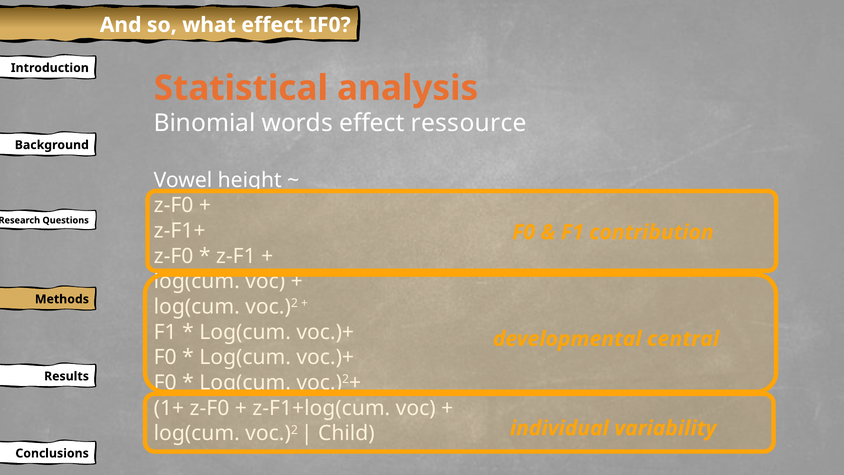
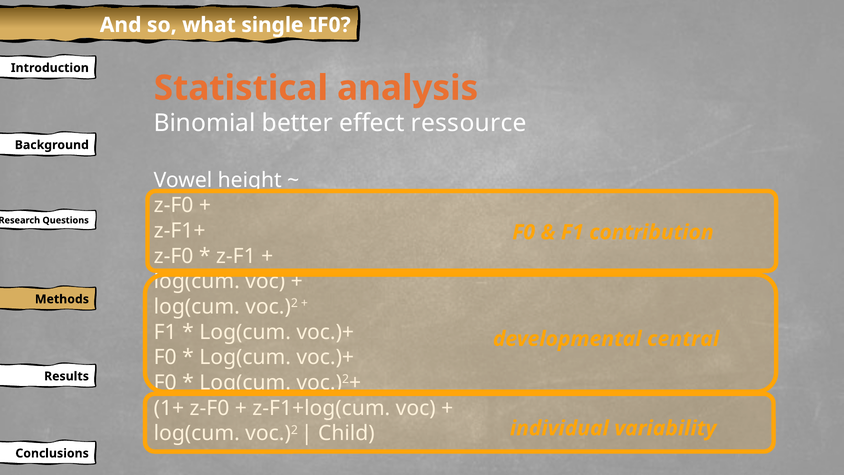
what effect: effect -> single
words: words -> better
